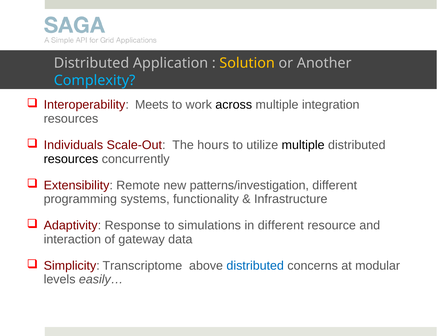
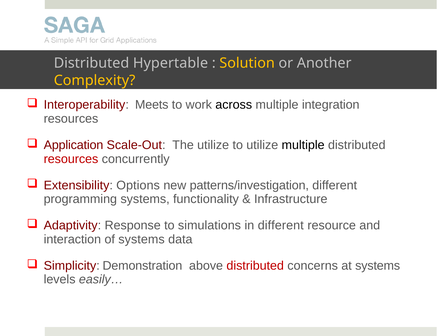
Application: Application -> Hypertable
Complexity colour: light blue -> yellow
Individuals: Individuals -> Application
The hours: hours -> utilize
resources at (71, 159) colour: black -> red
Remote: Remote -> Options
of gateway: gateway -> systems
Transcriptome: Transcriptome -> Demonstration
distributed at (255, 266) colour: blue -> red
at modular: modular -> systems
